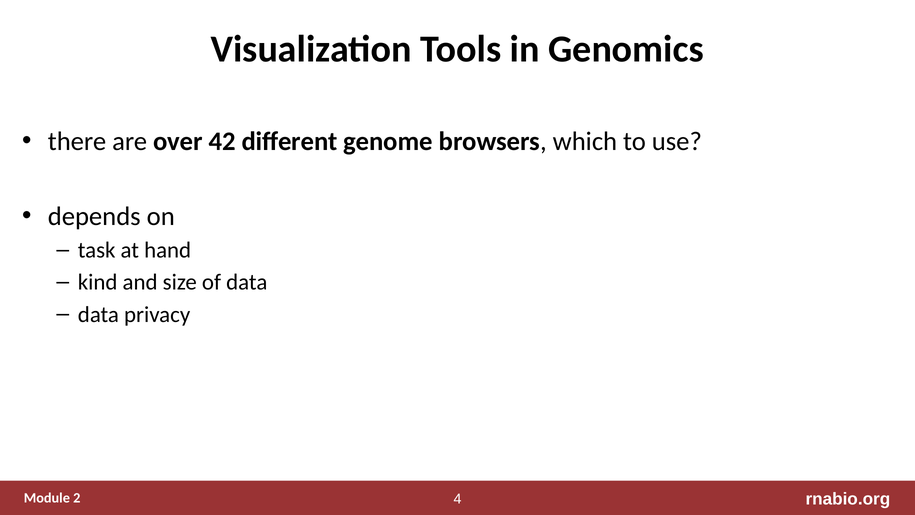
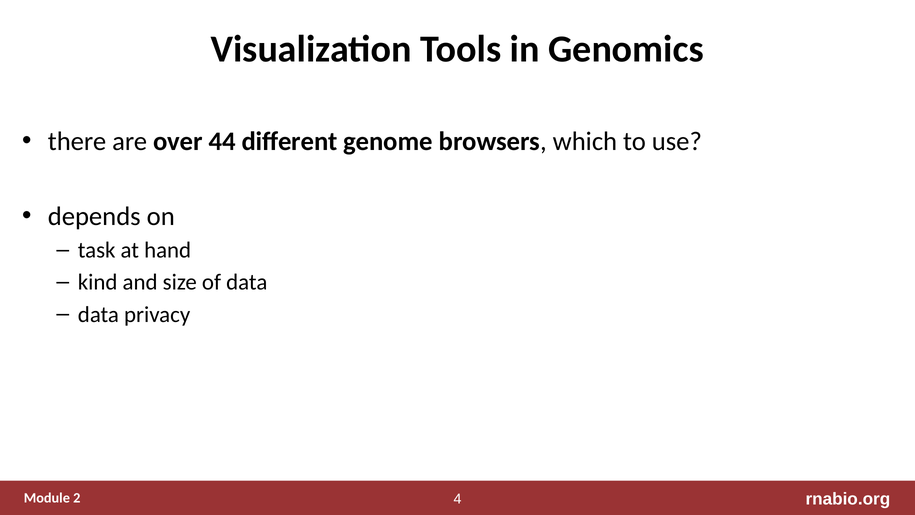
42: 42 -> 44
